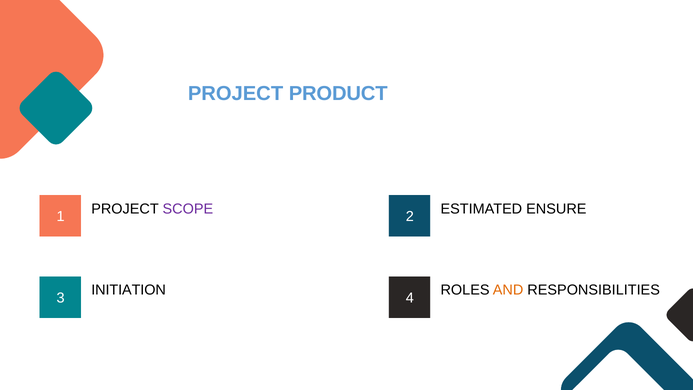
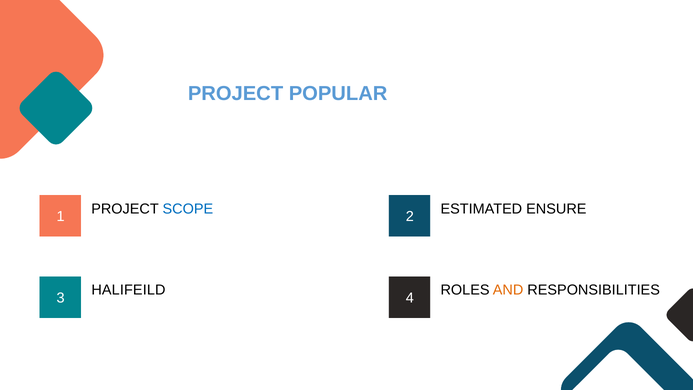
PRODUCT: PRODUCT -> POPULAR
SCOPE colour: purple -> blue
INITIATION: INITIATION -> HALIFEILD
